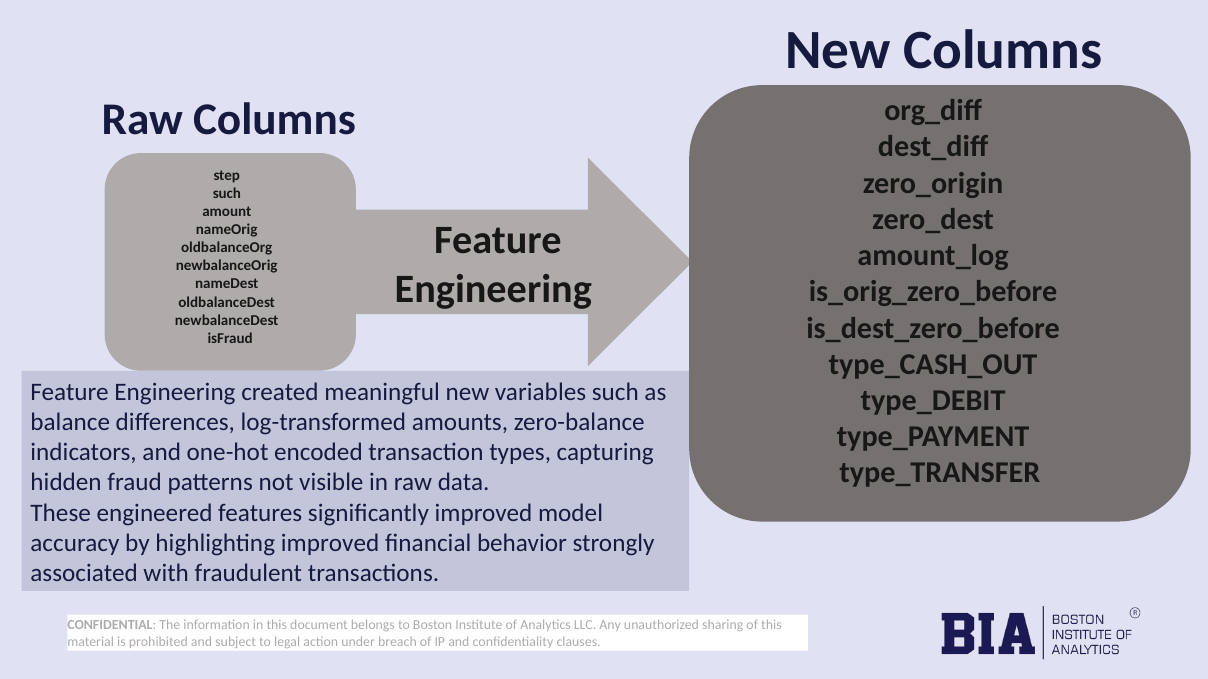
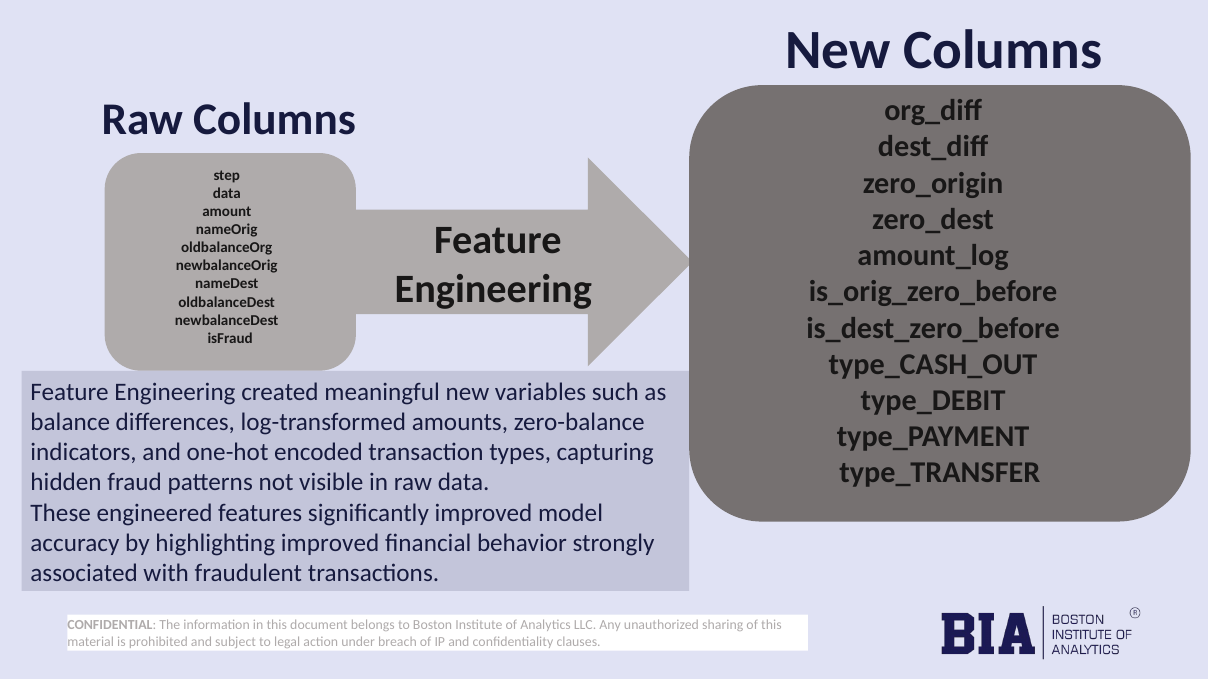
such at (227, 194): such -> data
